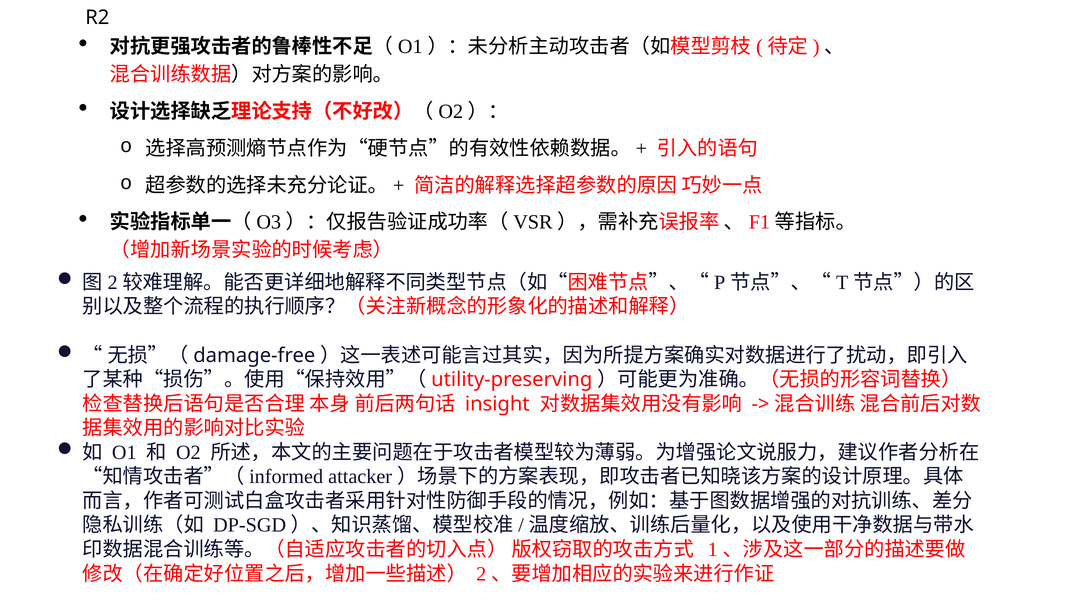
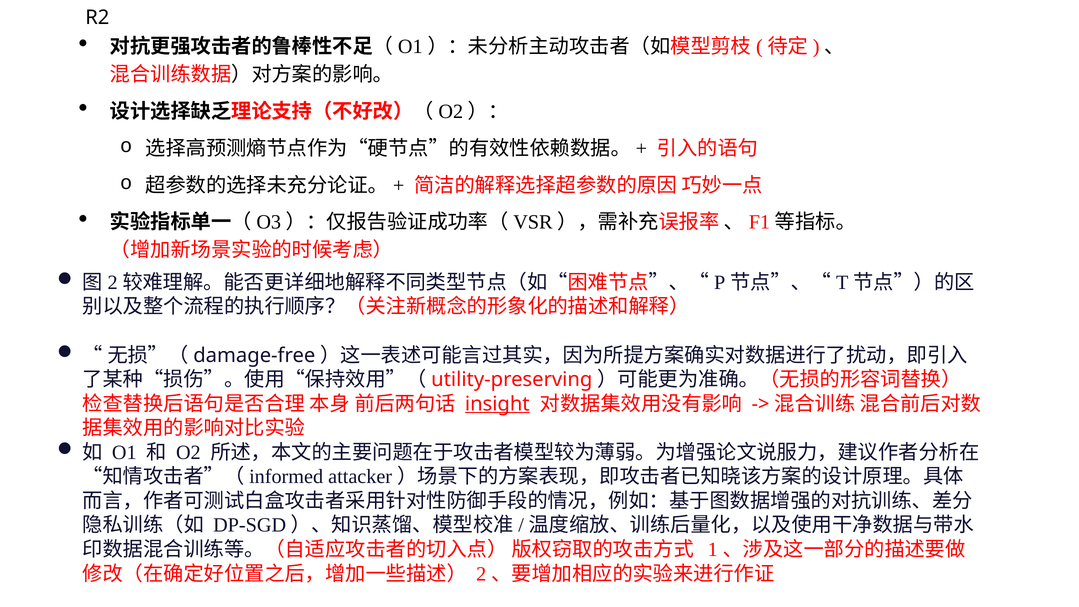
insight underline: none -> present
